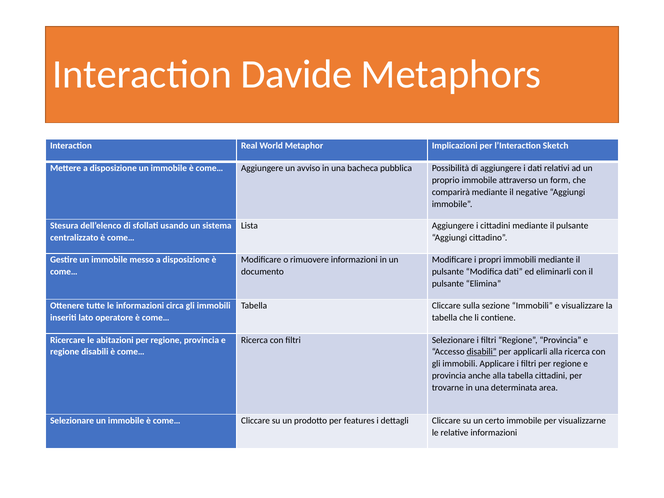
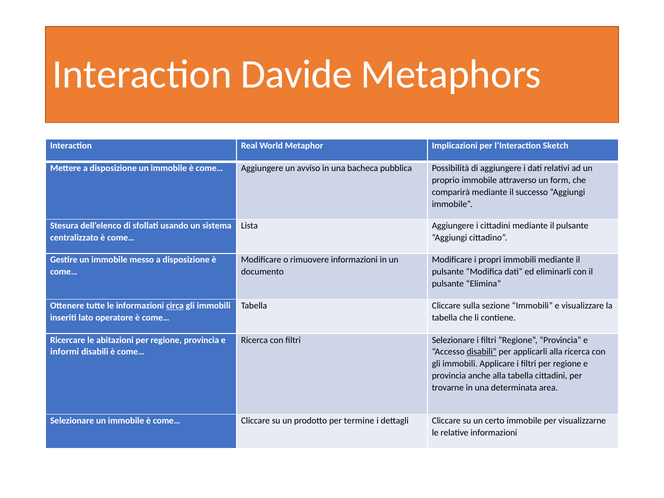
negative: negative -> successo
circa underline: none -> present
regione at (65, 352): regione -> informi
features: features -> termine
